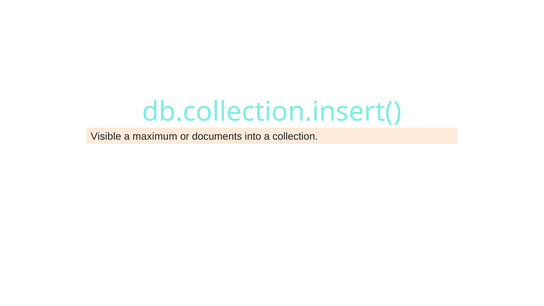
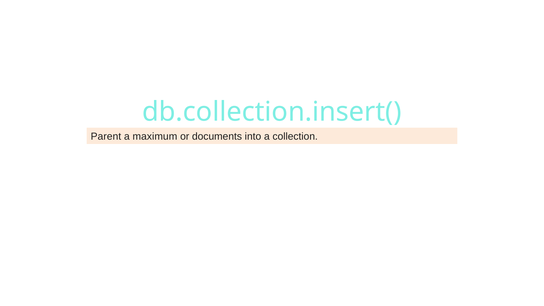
Visible: Visible -> Parent
